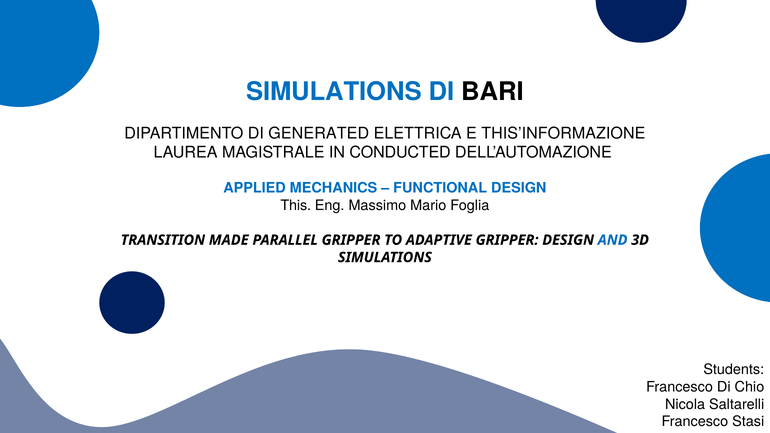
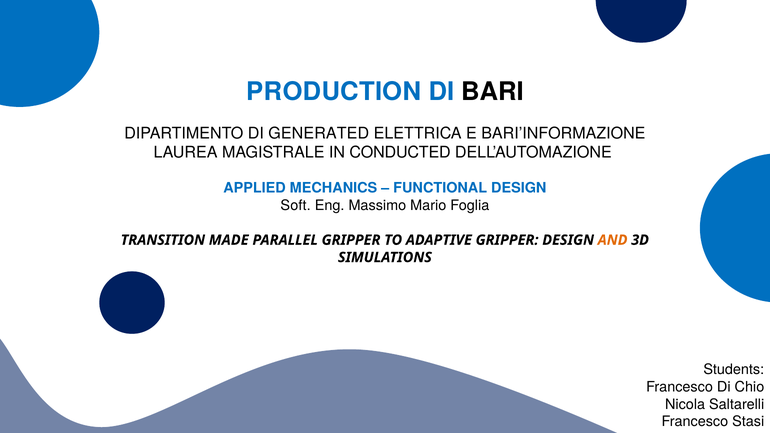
SIMULATIONS at (334, 92): SIMULATIONS -> PRODUCTION
THIS’INFORMAZIONE: THIS’INFORMAZIONE -> BARI’INFORMAZIONE
This: This -> Soft
AND colour: blue -> orange
